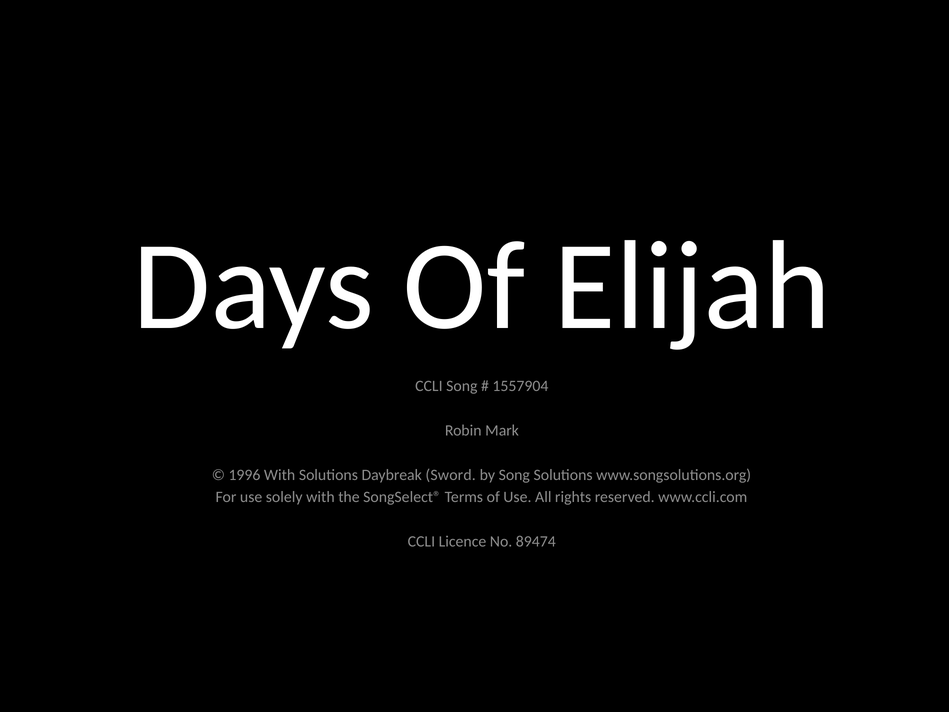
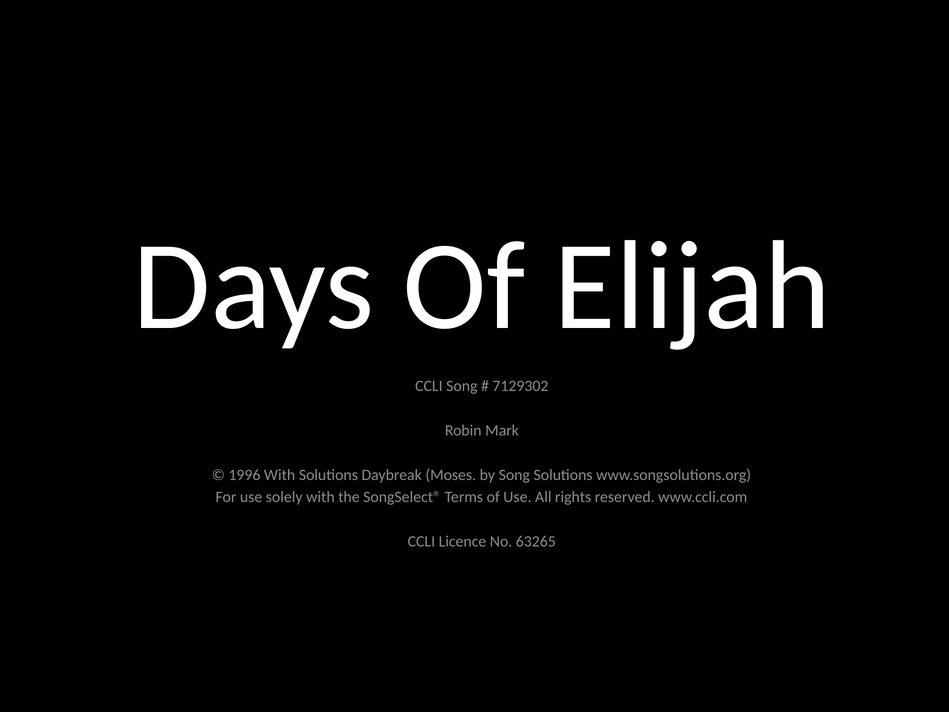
1557904: 1557904 -> 7129302
Sword: Sword -> Moses
89474: 89474 -> 63265
